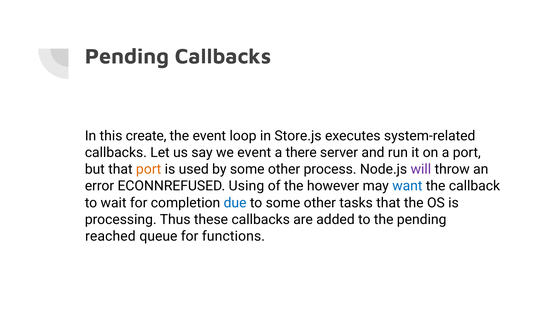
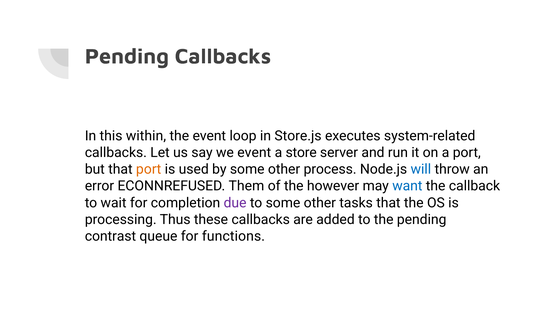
create: create -> within
there: there -> store
will colour: purple -> blue
Using: Using -> Them
due colour: blue -> purple
reached: reached -> contrast
